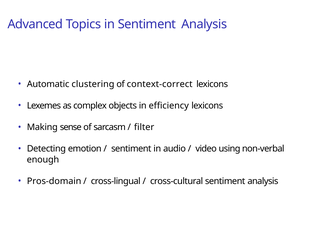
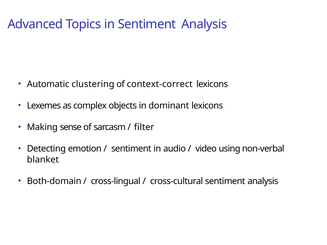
efficiency: efficiency -> dominant
enough: enough -> blanket
Pros-domain: Pros-domain -> Both-domain
